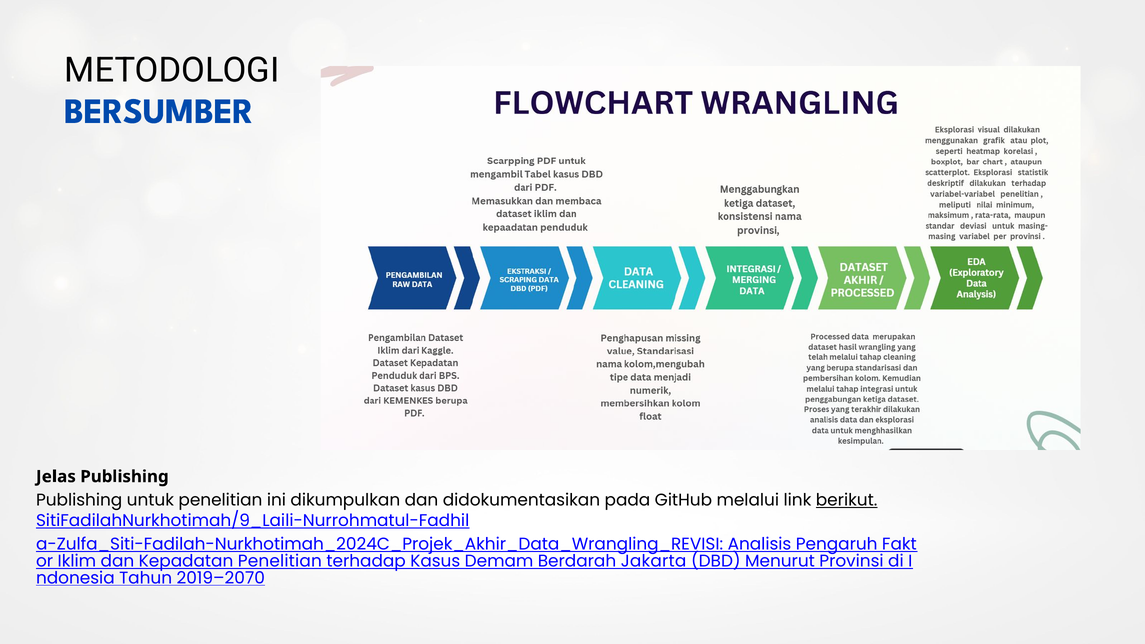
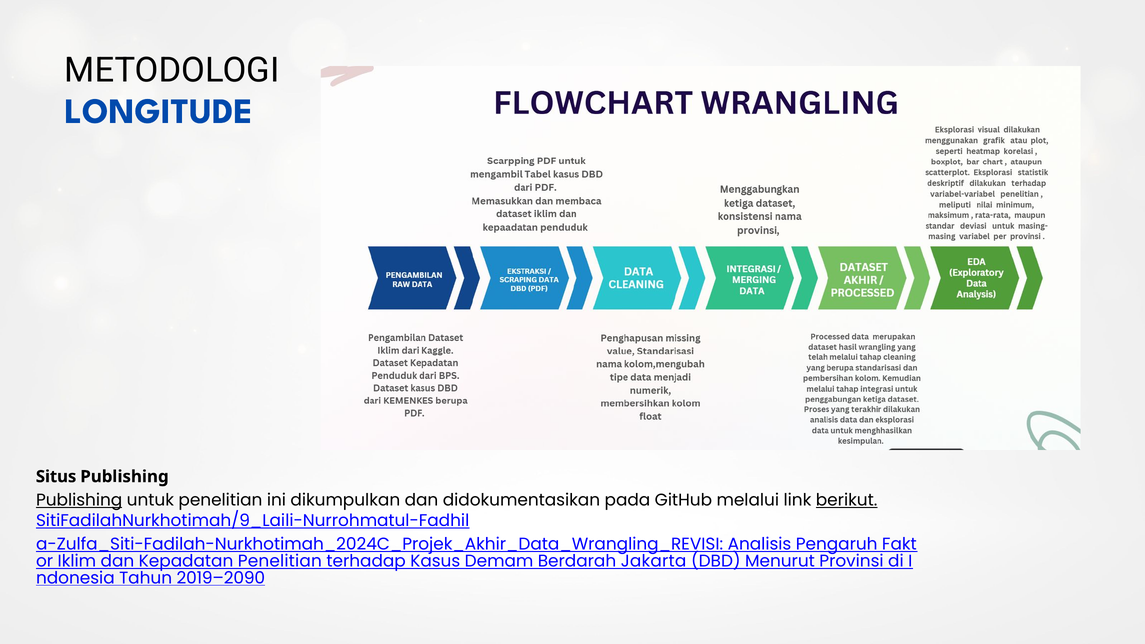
BERSUMBER: BERSUMBER -> LONGITUDE
Jelas: Jelas -> Situs
Publishing at (79, 500) underline: none -> present
2019–2070: 2019–2070 -> 2019–2090
